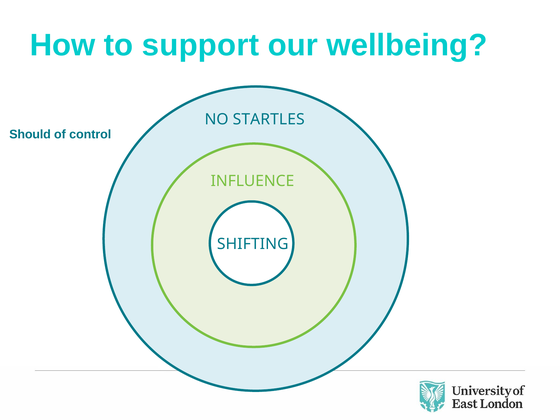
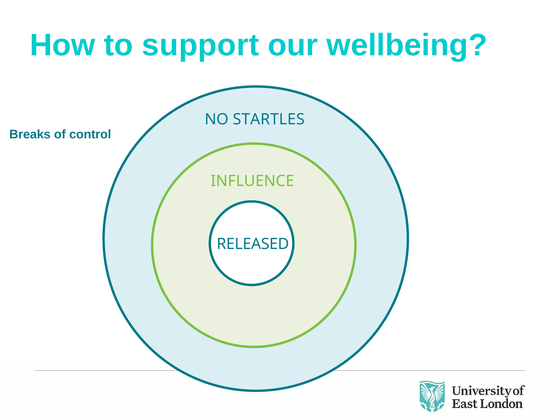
Should: Should -> Breaks
SHIFTING: SHIFTING -> RELEASED
